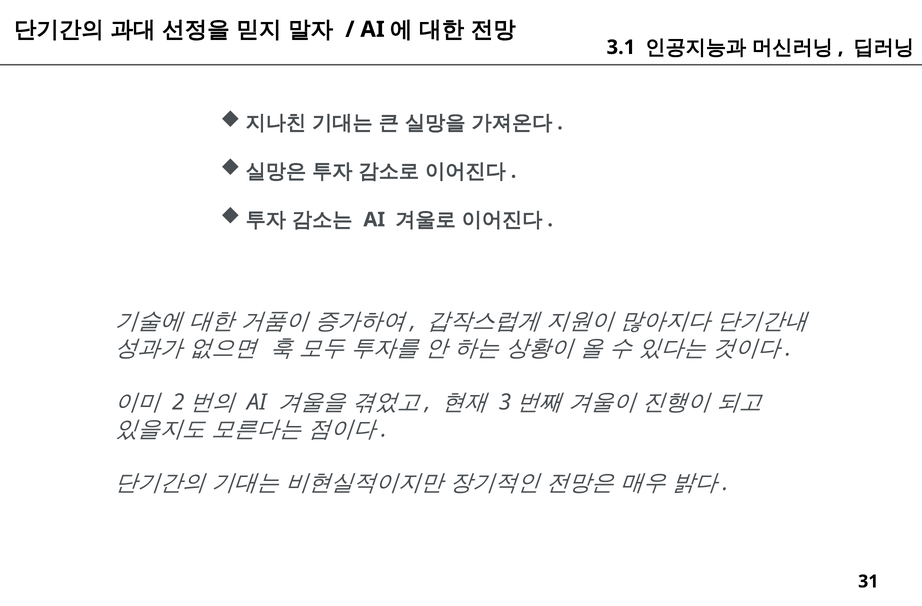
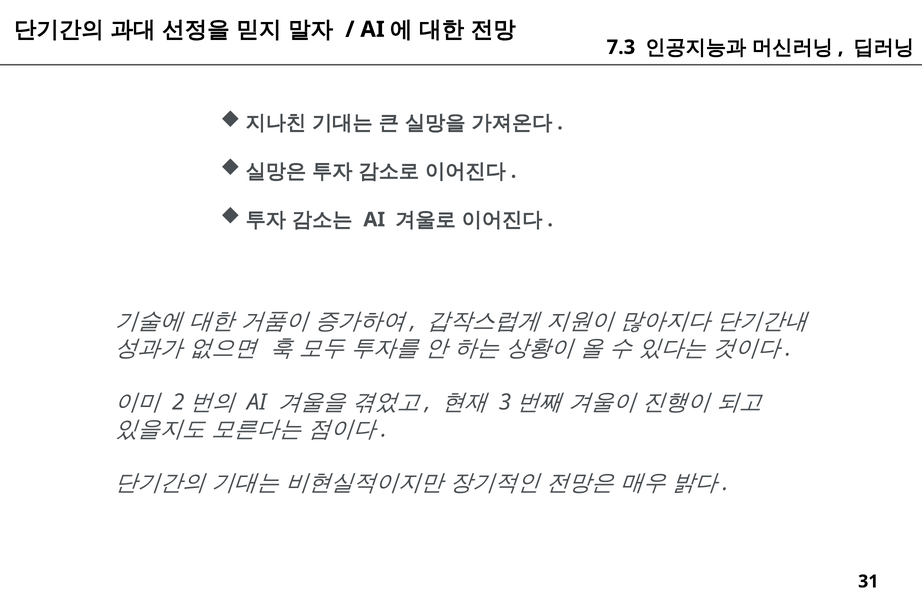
3.1: 3.1 -> 7.3
